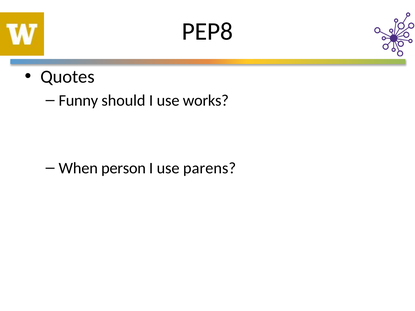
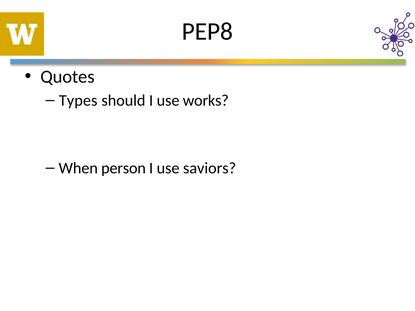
Funny: Funny -> Types
parens: parens -> saviors
